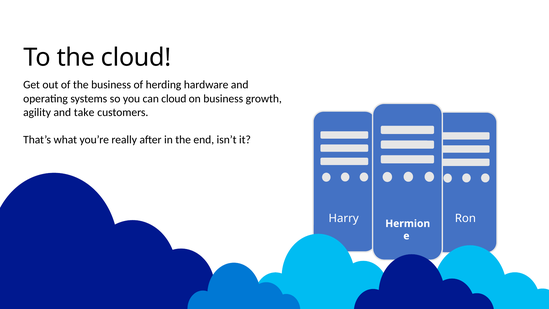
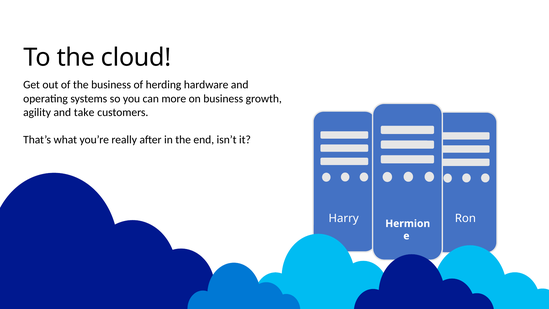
can cloud: cloud -> more
